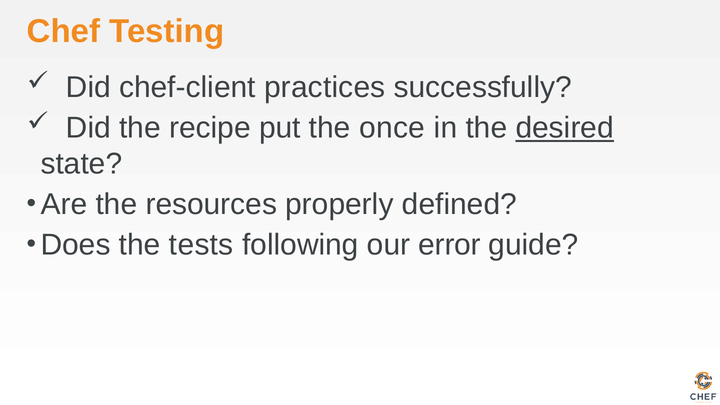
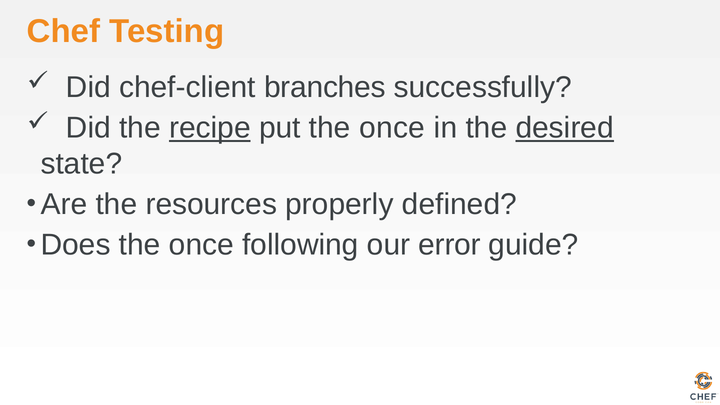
practices: practices -> branches
recipe underline: none -> present
Does the tests: tests -> once
